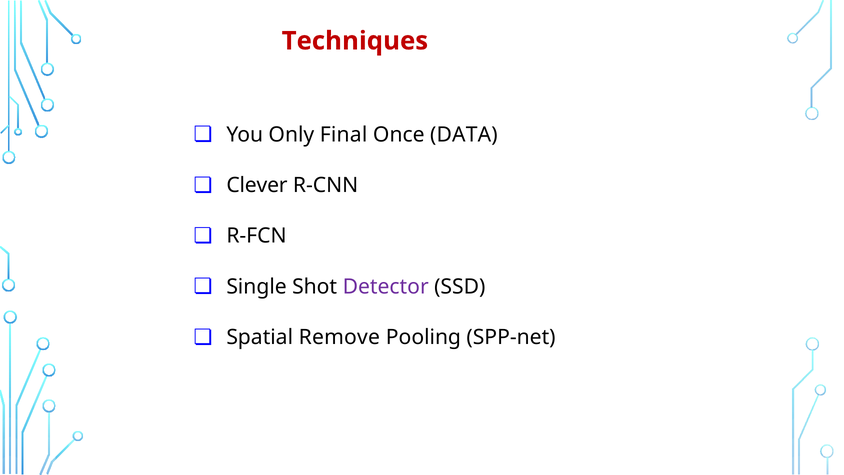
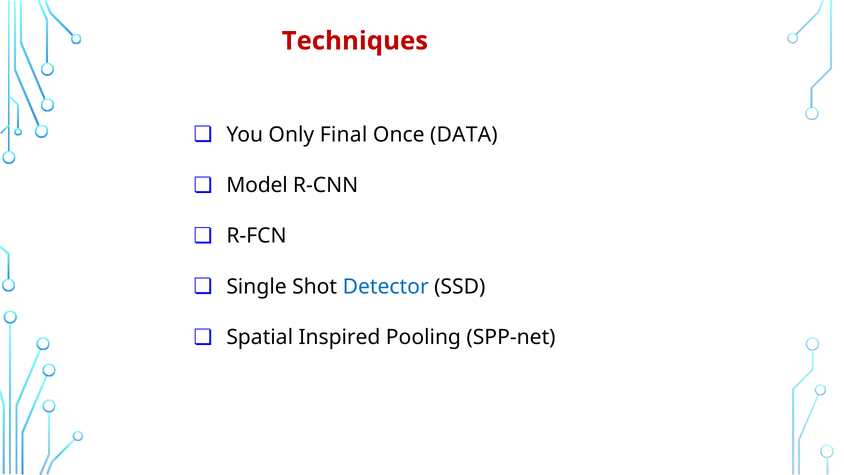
Clever: Clever -> Model
Detector colour: purple -> blue
Remove: Remove -> Inspired
